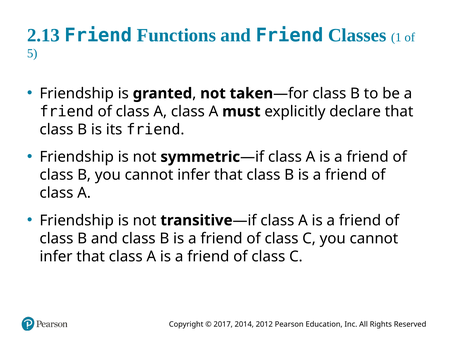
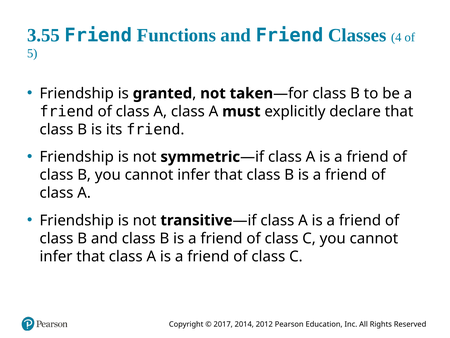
2.13: 2.13 -> 3.55
1: 1 -> 4
